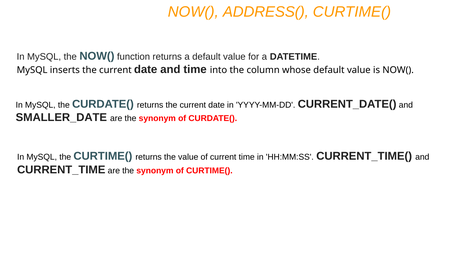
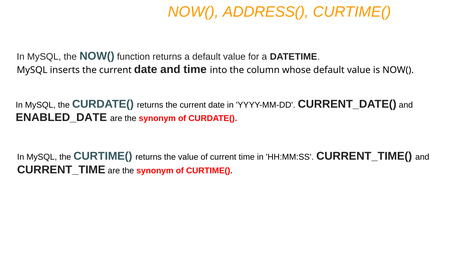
SMALLER_DATE: SMALLER_DATE -> ENABLED_DATE
